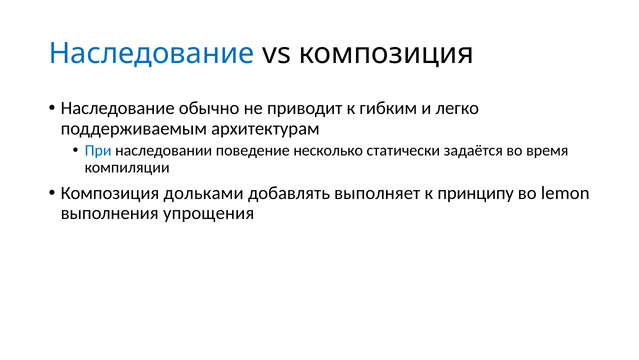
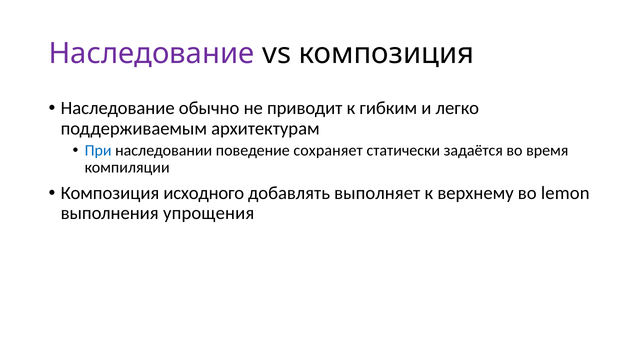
Наследование at (152, 54) colour: blue -> purple
несколько: несколько -> сохраняет
дольками: дольками -> исходного
принципу: принципу -> верхнему
